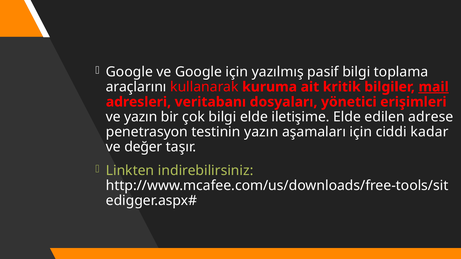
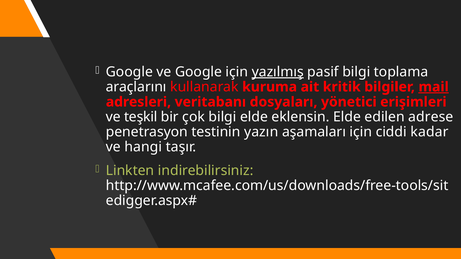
yazılmış underline: none -> present
ve yazın: yazın -> teşkil
iletişime: iletişime -> eklensin
değer: değer -> hangi
